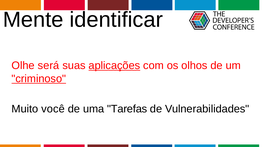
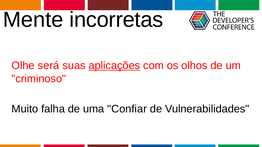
identificar: identificar -> incorretas
criminoso underline: present -> none
você: você -> falha
Tarefas: Tarefas -> Confiar
